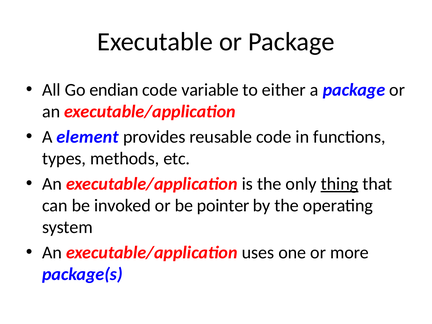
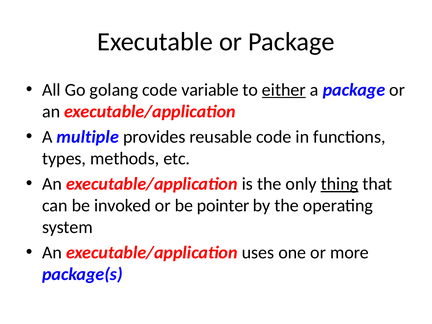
endian: endian -> golang
either underline: none -> present
element: element -> multiple
